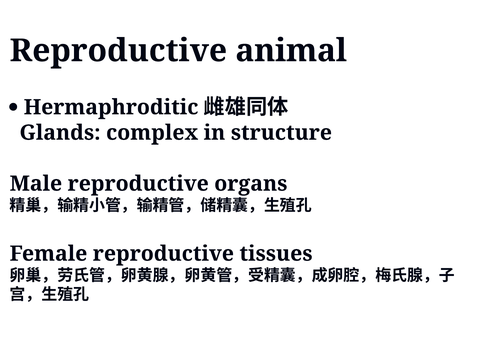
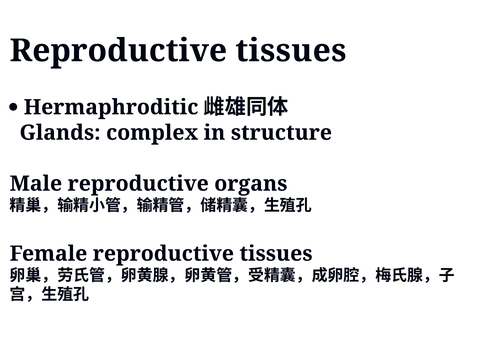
animal at (291, 51): animal -> tissues
